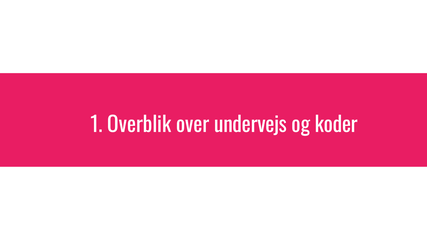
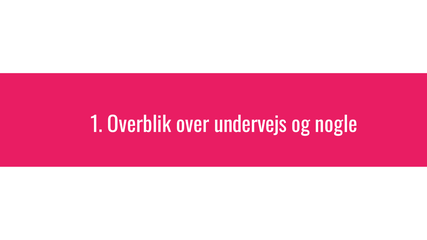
koder: koder -> nogle
